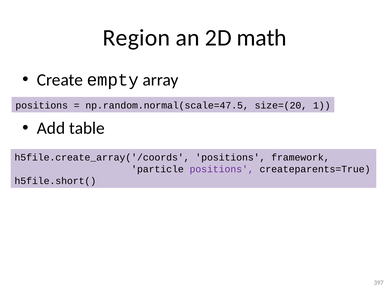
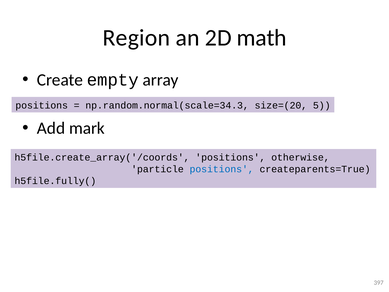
np.random.normal(scale=47.5: np.random.normal(scale=47.5 -> np.random.normal(scale=34.3
1: 1 -> 5
table: table -> mark
framework: framework -> otherwise
positions at (222, 169) colour: purple -> blue
h5file.short(: h5file.short( -> h5file.fully(
